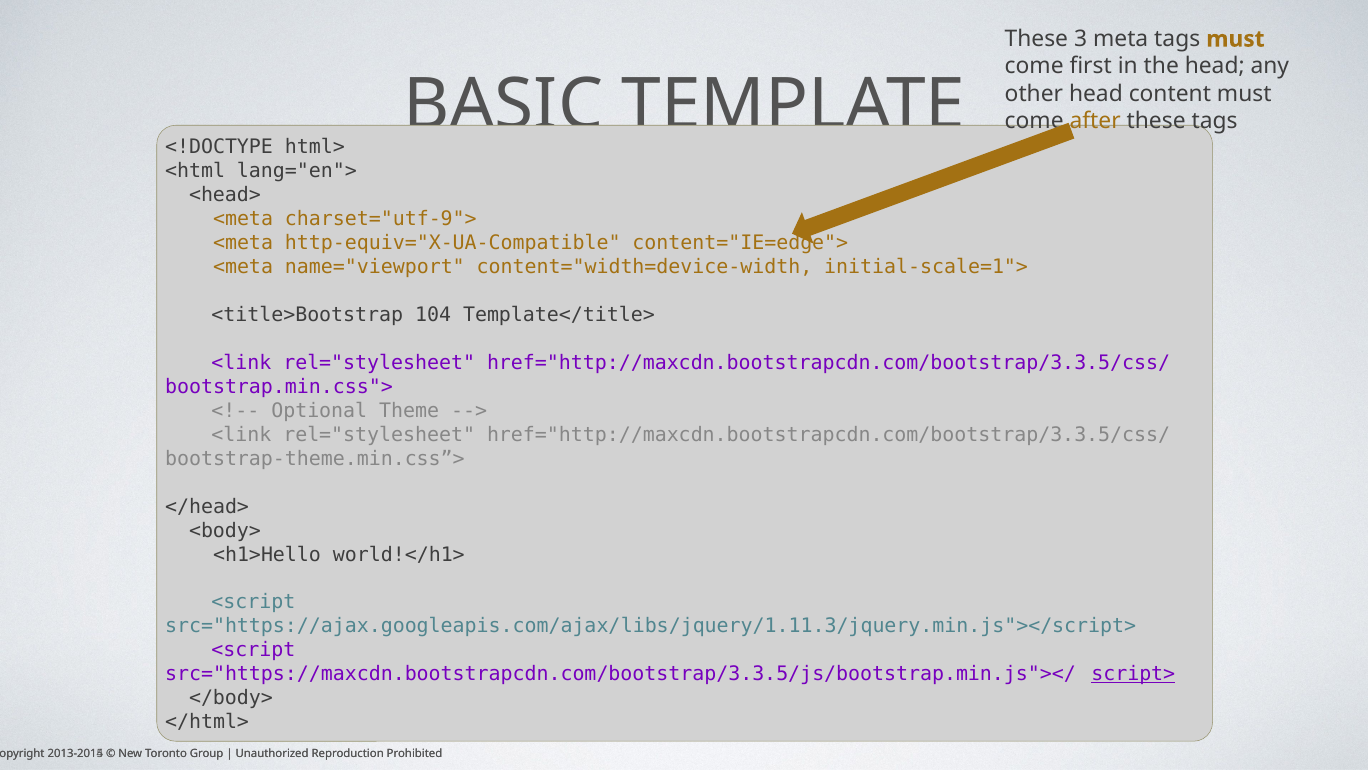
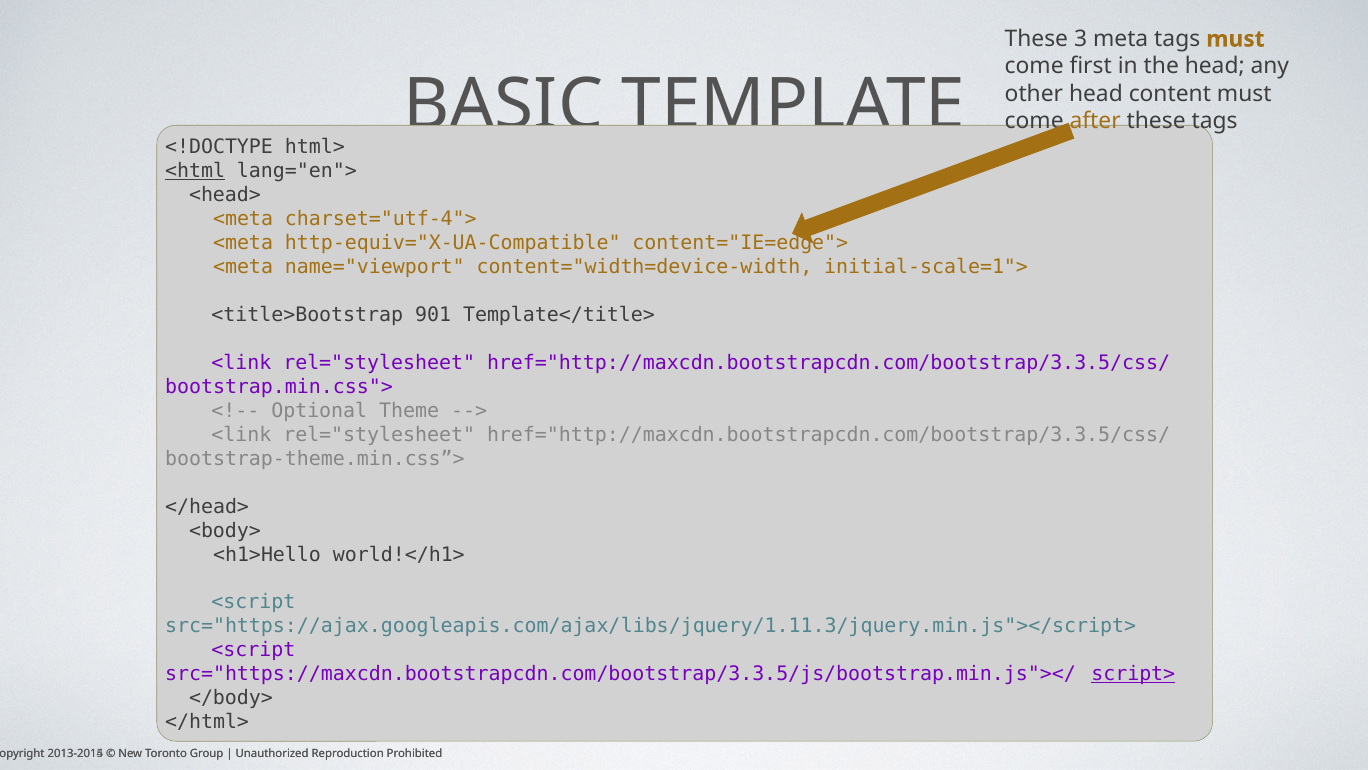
<html underline: none -> present
charset="utf-9">: charset="utf-9"> -> charset="utf-4">
104: 104 -> 901
